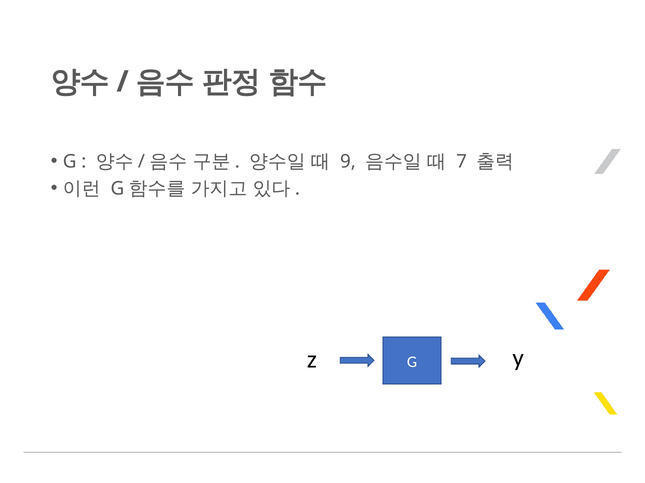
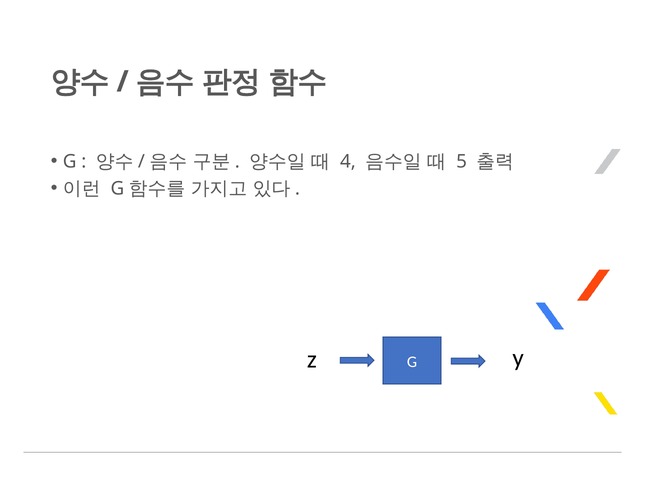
9: 9 -> 4
7: 7 -> 5
